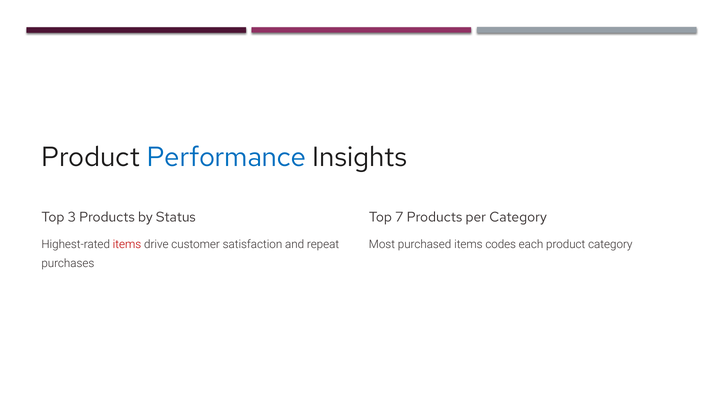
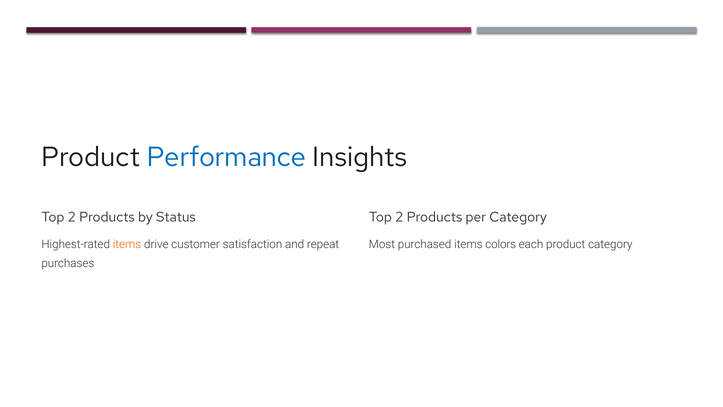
3 at (72, 217): 3 -> 2
7 at (399, 217): 7 -> 2
items at (127, 244) colour: red -> orange
codes: codes -> colors
